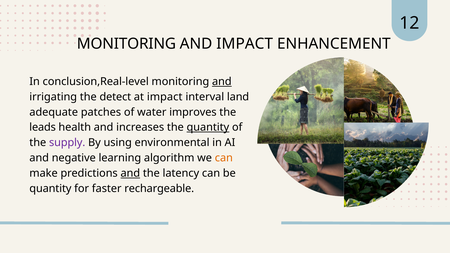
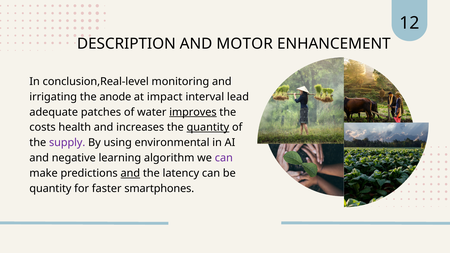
MONITORING at (126, 44): MONITORING -> DESCRIPTION
AND IMPACT: IMPACT -> MOTOR
and at (222, 82) underline: present -> none
detect: detect -> anode
land: land -> lead
improves underline: none -> present
leads: leads -> costs
can at (224, 158) colour: orange -> purple
rechargeable: rechargeable -> smartphones
